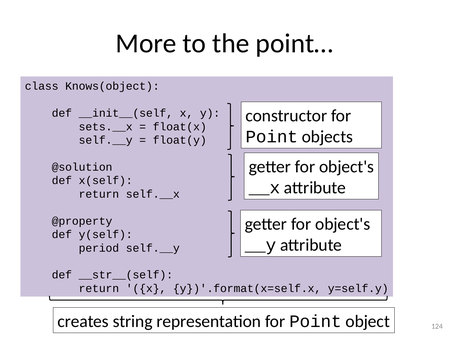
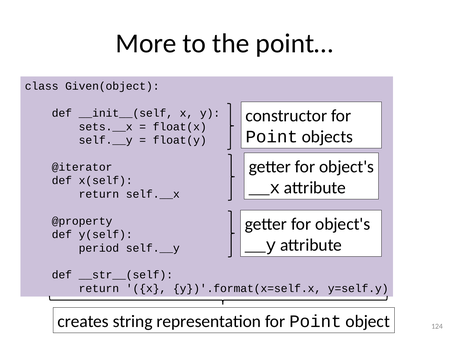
Knows(object: Knows(object -> Given(object
@solution: @solution -> @iterator
